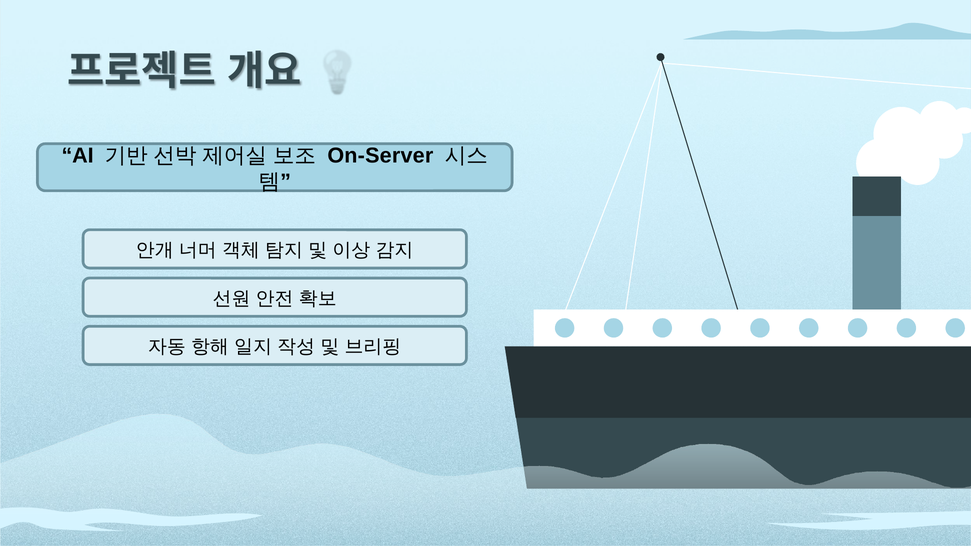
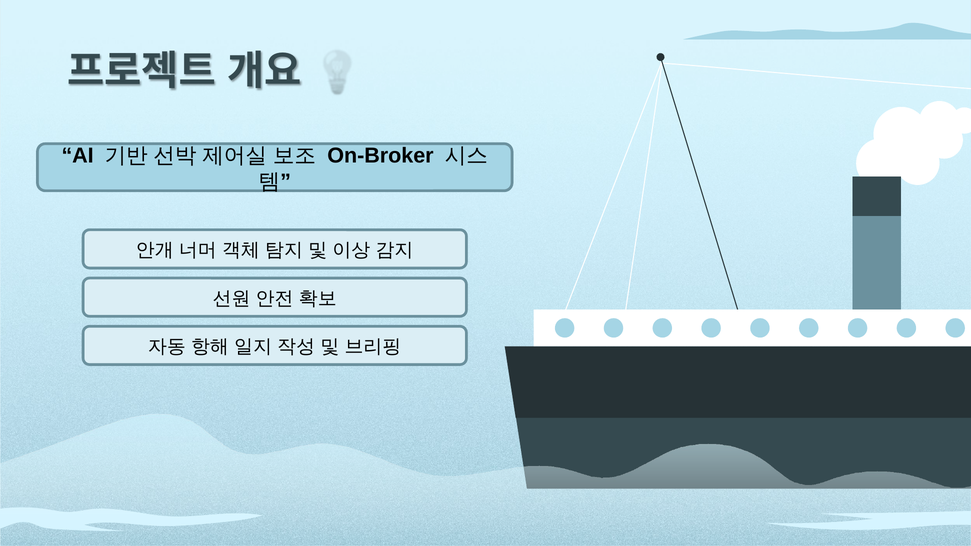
On-Server: On-Server -> On-Broker
